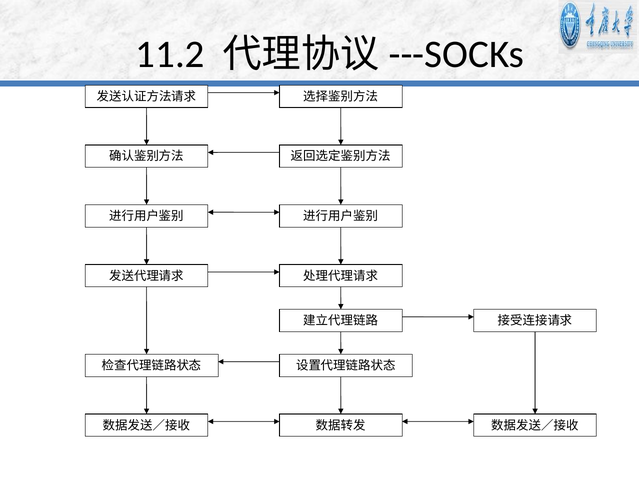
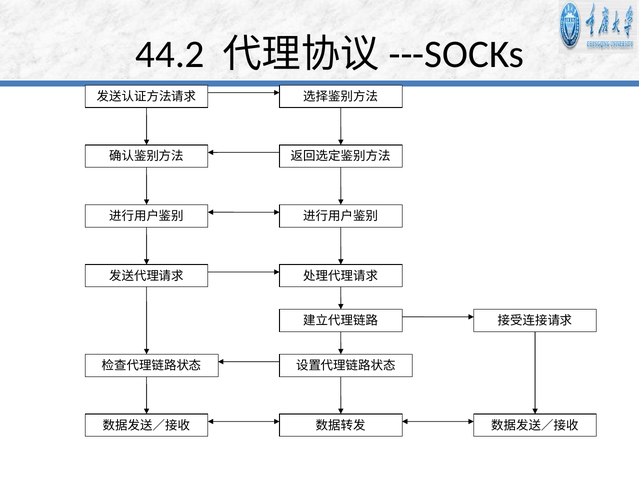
11.2: 11.2 -> 44.2
